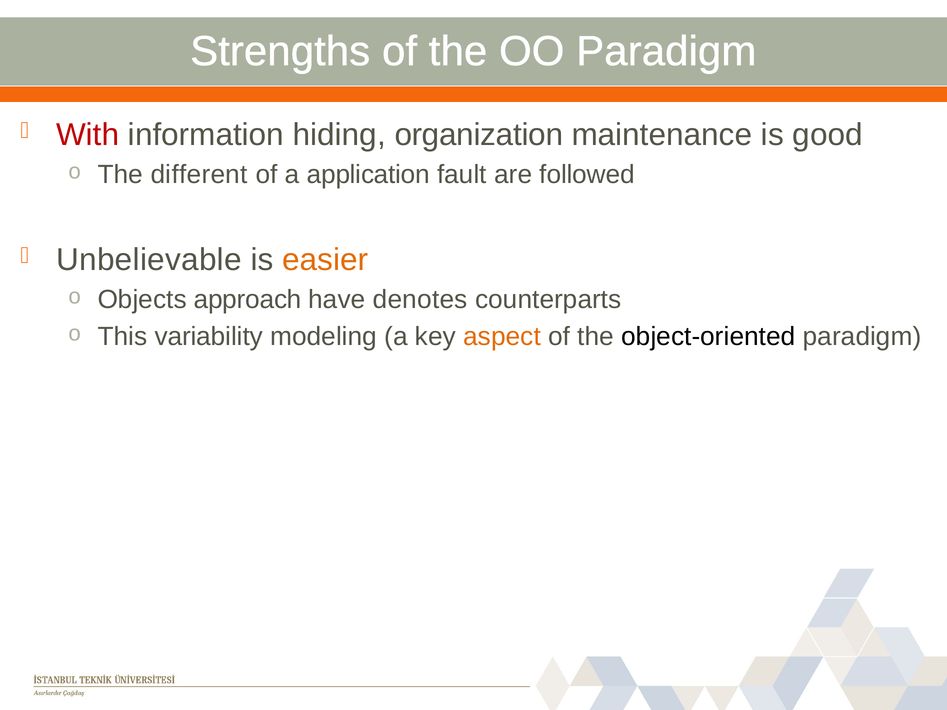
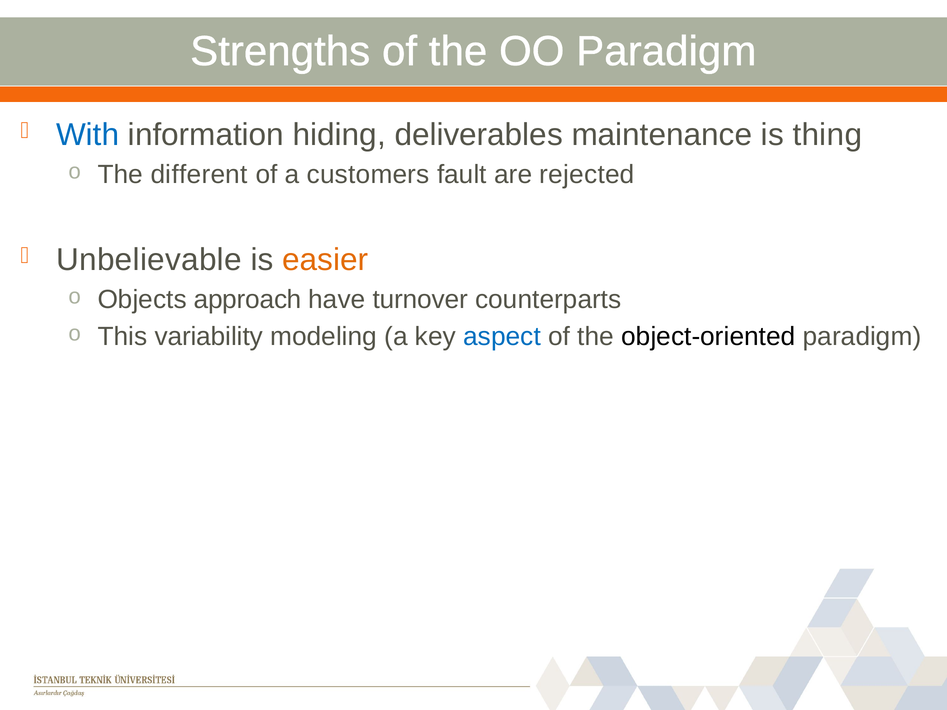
With colour: red -> blue
organization: organization -> deliverables
good: good -> thing
application: application -> customers
followed: followed -> rejected
denotes: denotes -> turnover
aspect colour: orange -> blue
